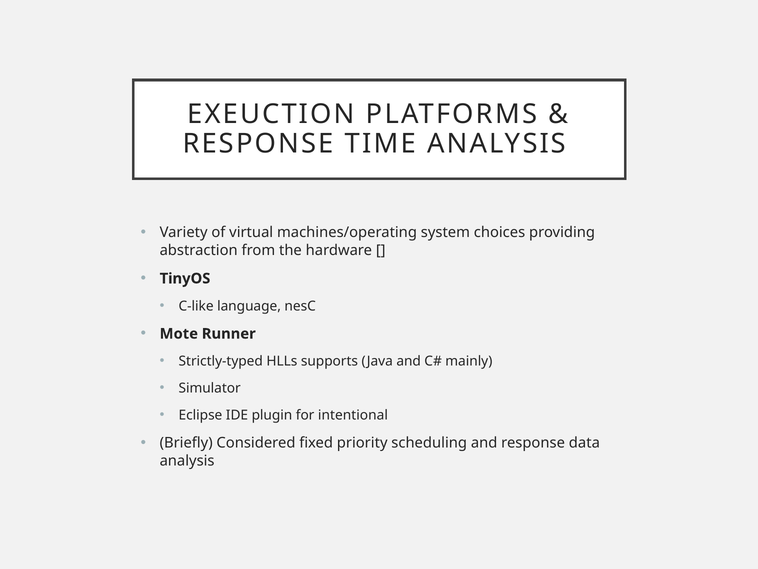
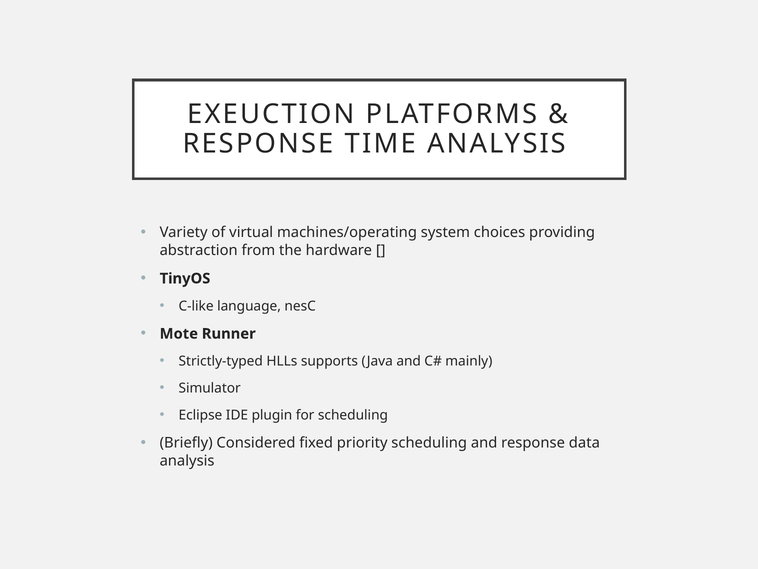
for intentional: intentional -> scheduling
